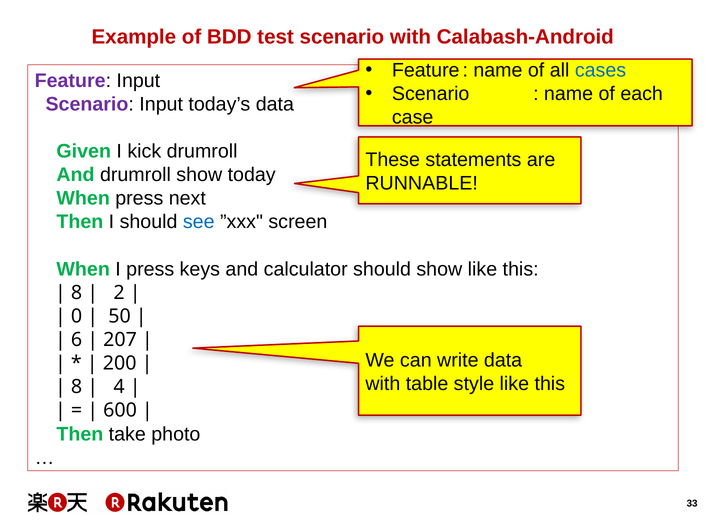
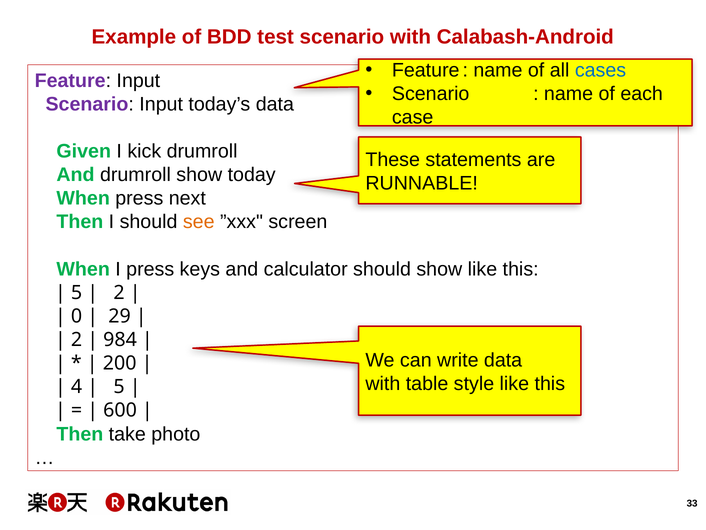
see colour: blue -> orange
8 at (77, 292): 8 -> 5
50: 50 -> 29
6 at (77, 339): 6 -> 2
207: 207 -> 984
8 at (77, 387): 8 -> 4
4 at (119, 387): 4 -> 5
